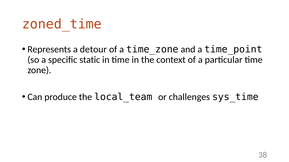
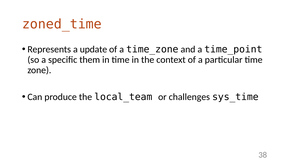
detour: detour -> update
static: static -> them
